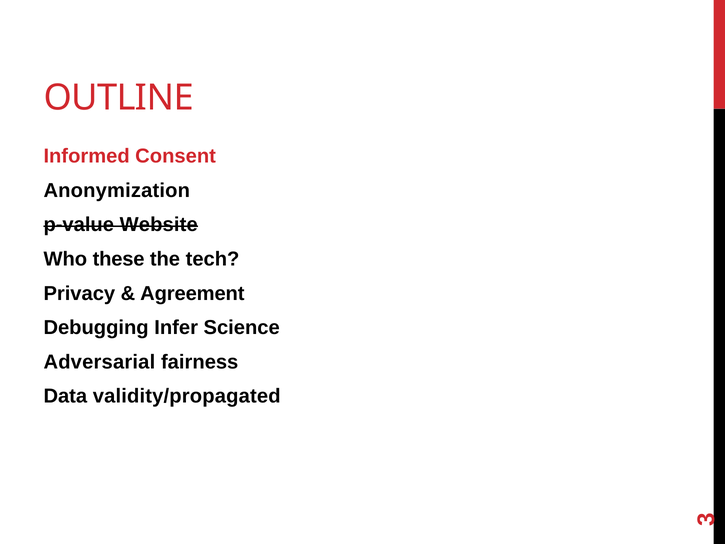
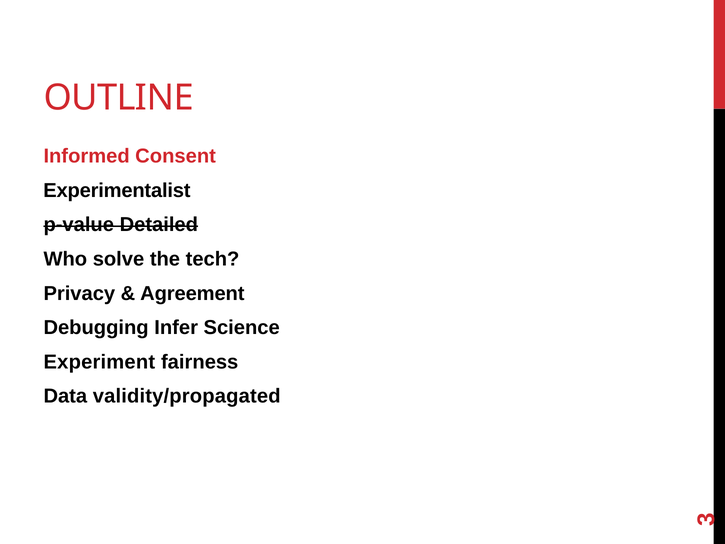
Anonymization: Anonymization -> Experimentalist
Website: Website -> Detailed
these: these -> solve
Adversarial: Adversarial -> Experiment
